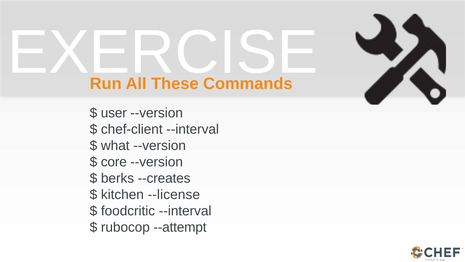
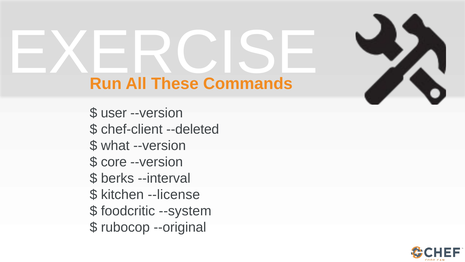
chef-client --interval: --interval -> --deleted
--creates: --creates -> --interval
foodcritic --interval: --interval -> --system
--attempt: --attempt -> --original
